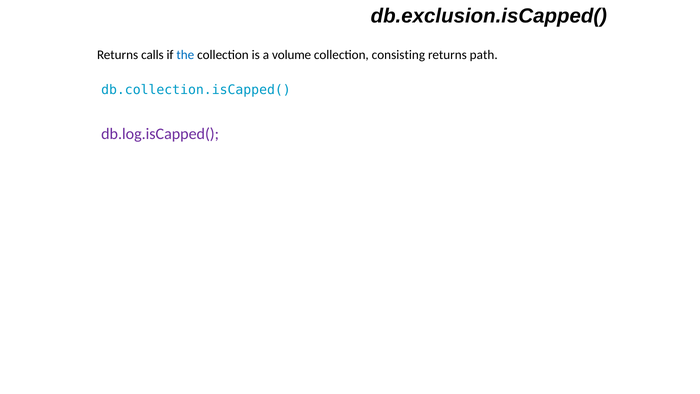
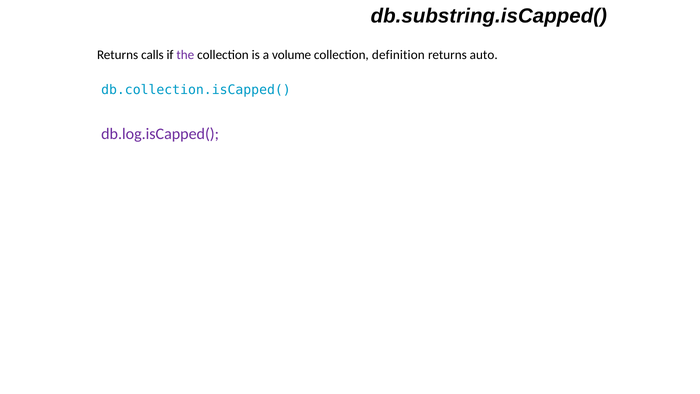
db.exclusion.isCapped(: db.exclusion.isCapped( -> db.substring.isCapped(
the colour: blue -> purple
consisting: consisting -> definition
path: path -> auto
